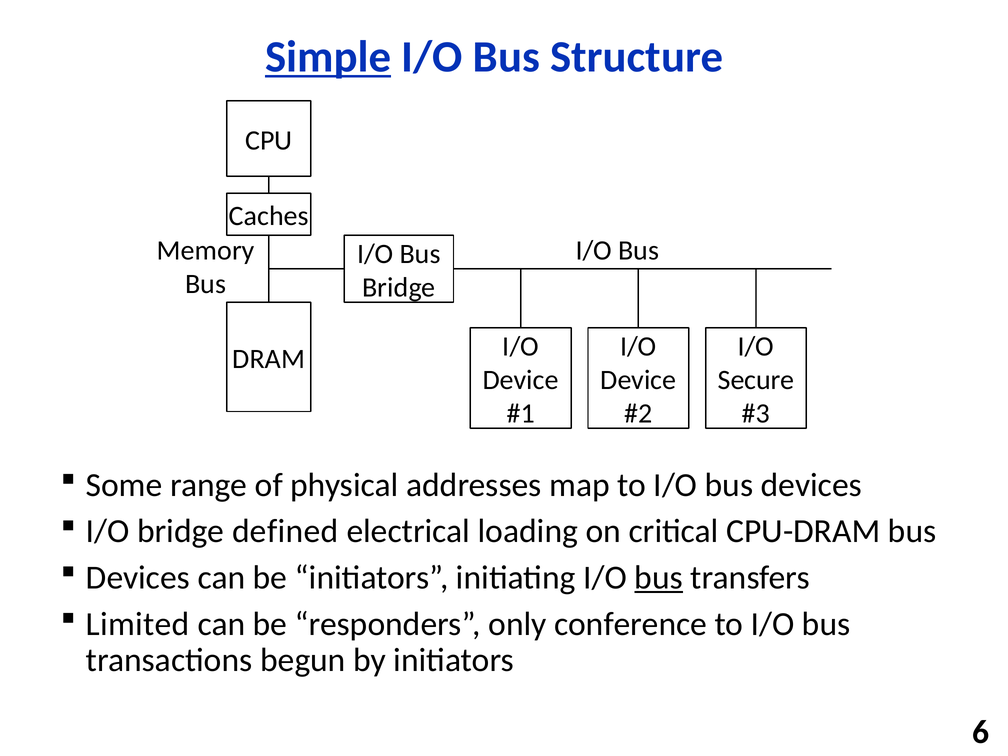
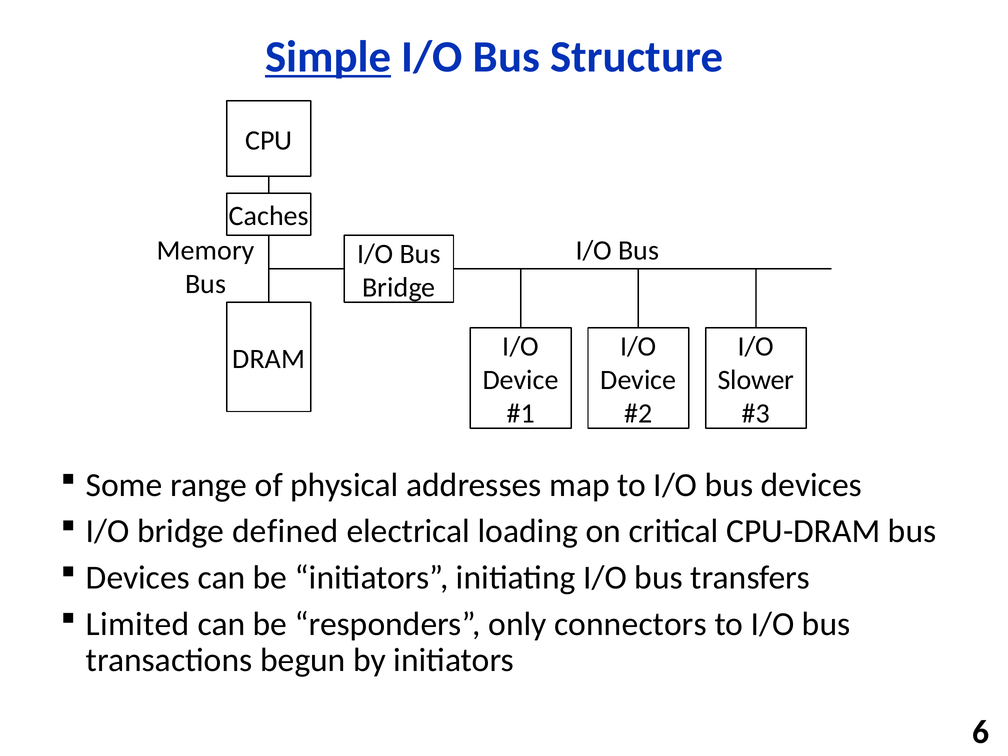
Secure: Secure -> Slower
bus at (659, 578) underline: present -> none
conference: conference -> connectors
